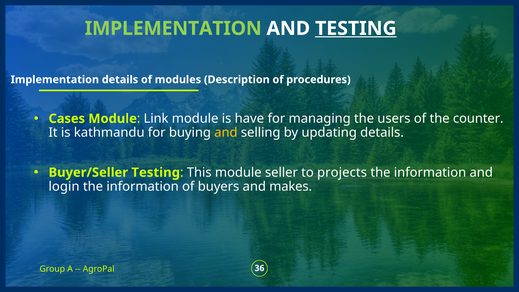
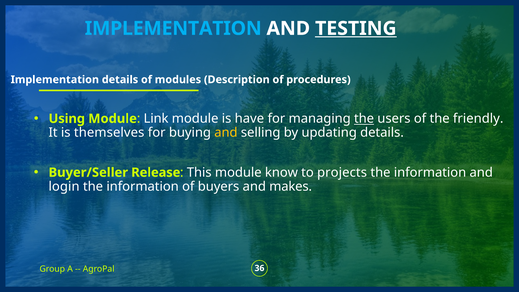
IMPLEMENTATION at (173, 28) colour: light green -> light blue
Cases: Cases -> Using
the at (364, 119) underline: none -> present
counter: counter -> friendly
kathmandu: kathmandu -> themselves
Buyer/Seller Testing: Testing -> Release
seller: seller -> know
